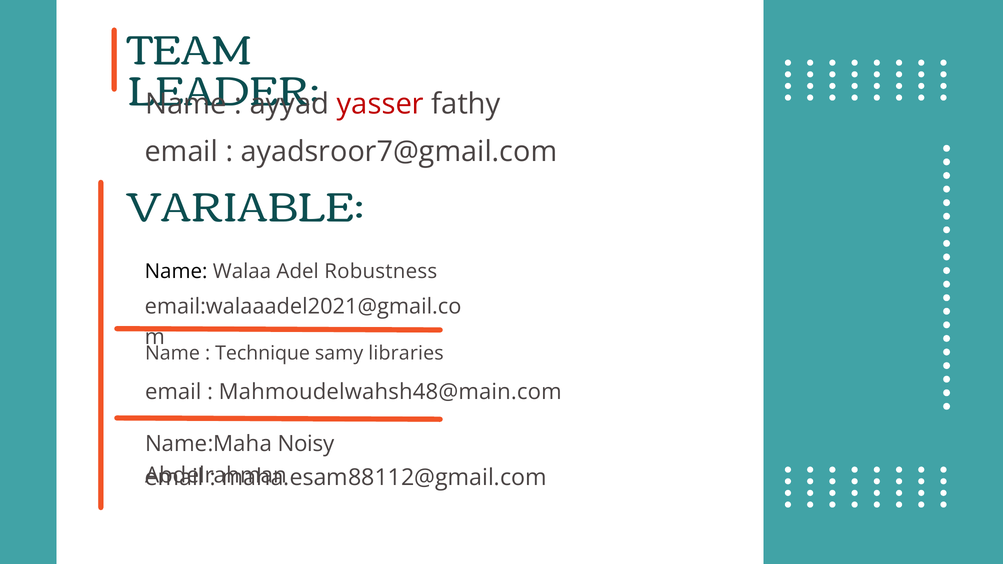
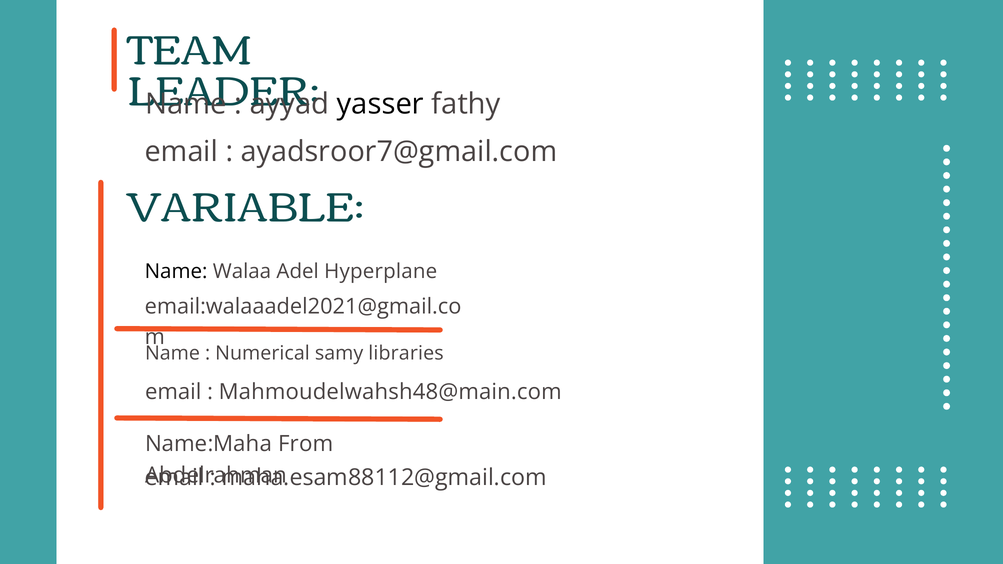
yasser colour: red -> black
Robustness: Robustness -> Hyperplane
Technique: Technique -> Numerical
Noisy: Noisy -> From
